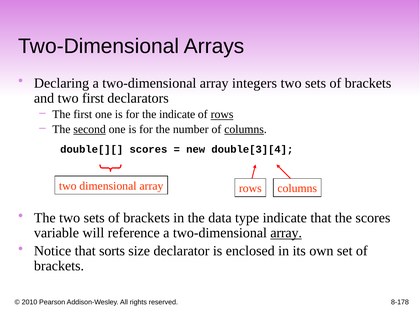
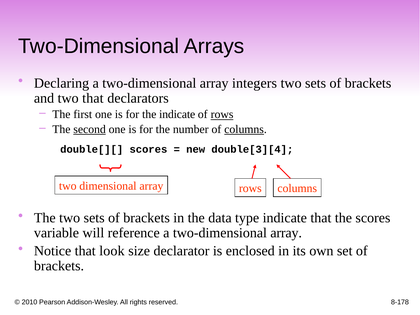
two first: first -> that
array at (286, 233) underline: present -> none
sorts: sorts -> look
